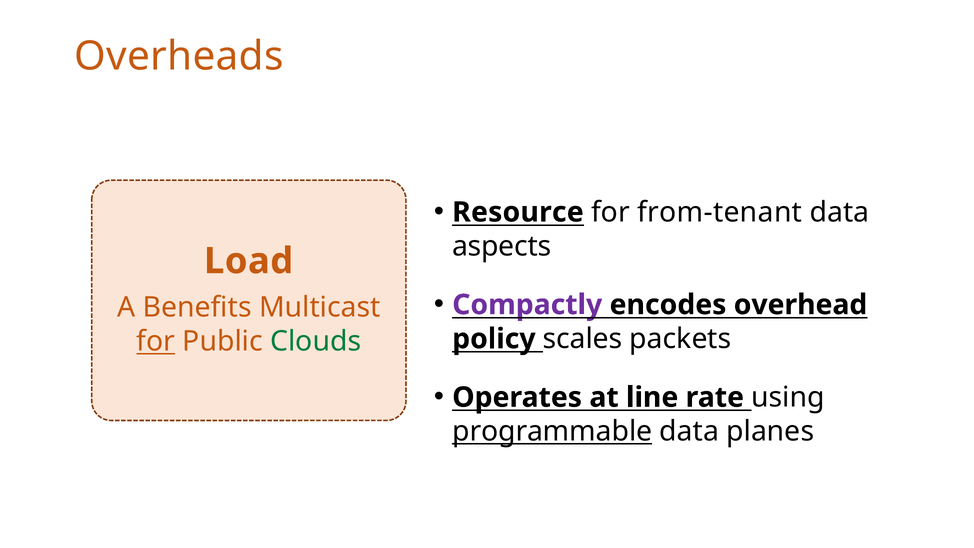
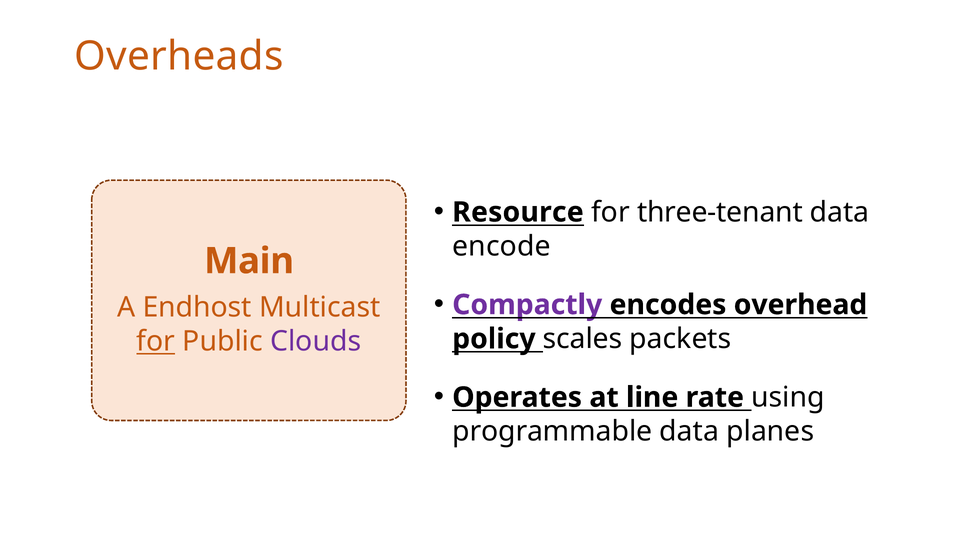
from-tenant: from-tenant -> three-tenant
aspects: aspects -> encode
Load: Load -> Main
Benefits: Benefits -> Endhost
Clouds colour: green -> purple
programmable underline: present -> none
